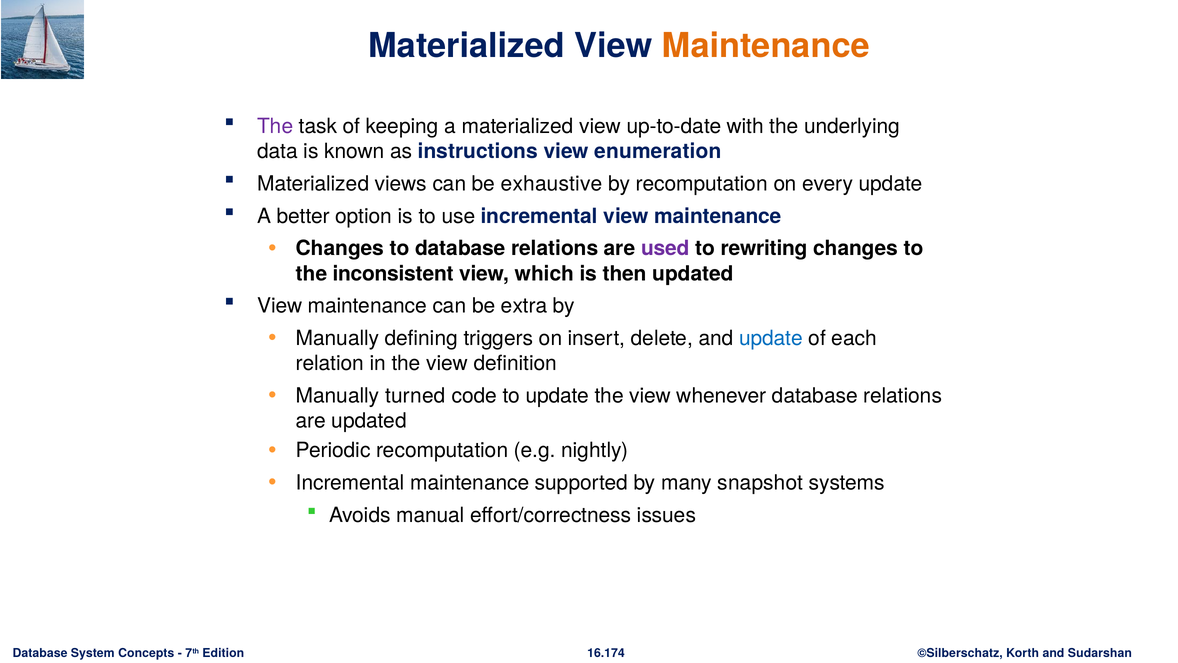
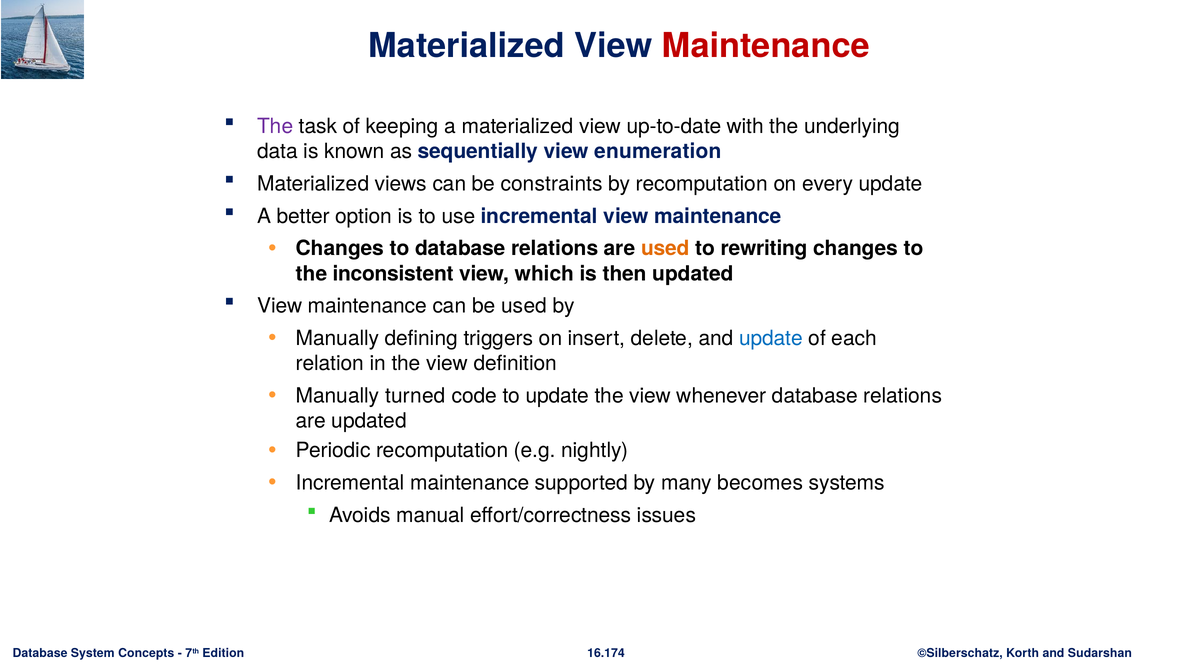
Maintenance at (766, 46) colour: orange -> red
instructions: instructions -> sequentially
exhaustive: exhaustive -> constraints
used at (665, 248) colour: purple -> orange
be extra: extra -> used
snapshot: snapshot -> becomes
